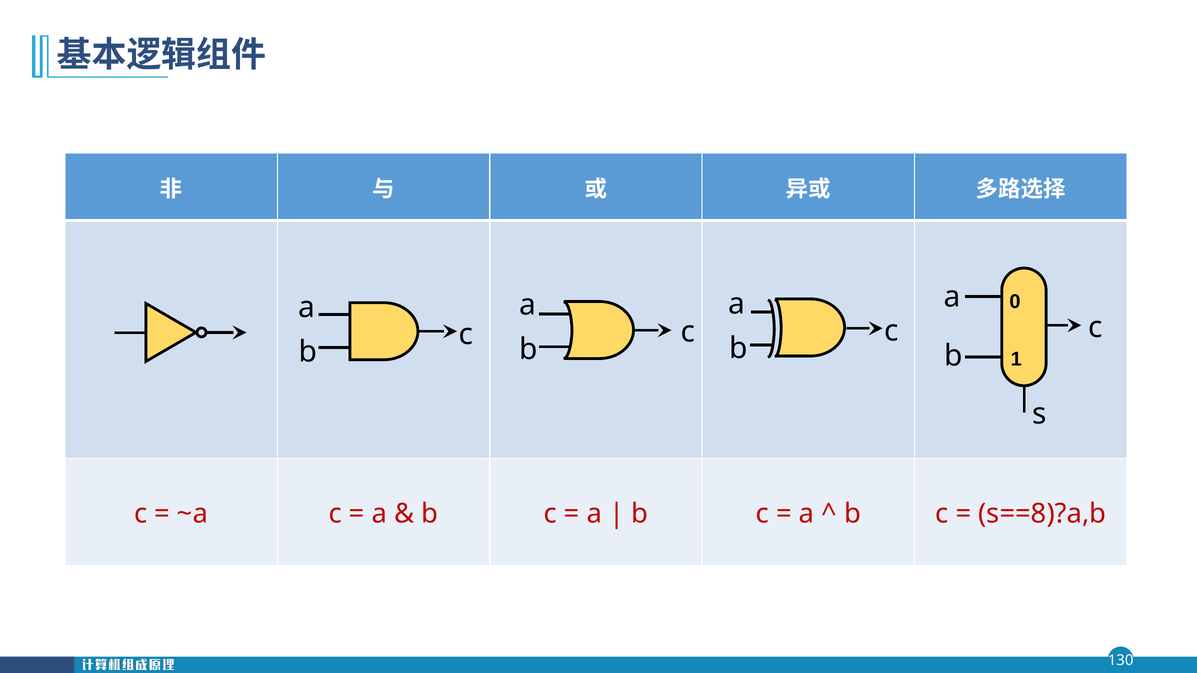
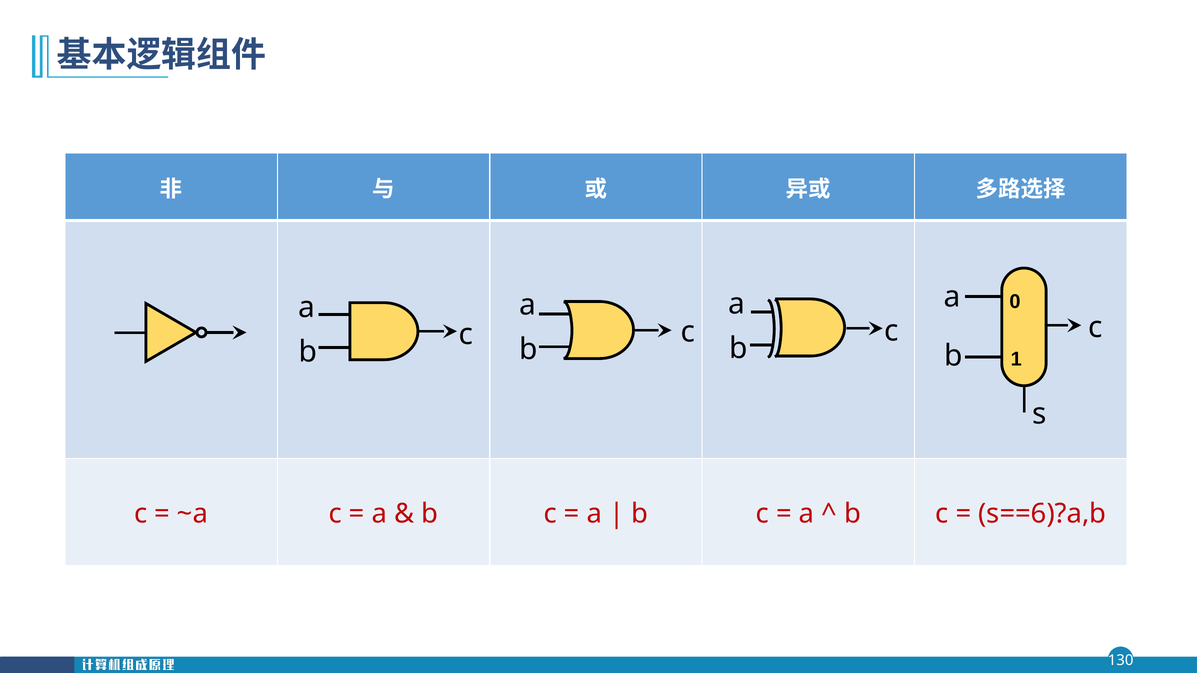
s==8)?a,b: s==8)?a,b -> s==6)?a,b
